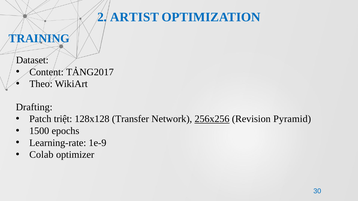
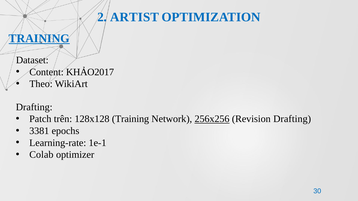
TRAINING at (39, 39) underline: none -> present
TẢNG2017: TẢNG2017 -> KHẢO2017
triệt: triệt -> trên
128x128 Transfer: Transfer -> Training
Revision Pyramid: Pyramid -> Drafting
1500: 1500 -> 3381
1e-9: 1e-9 -> 1e-1
